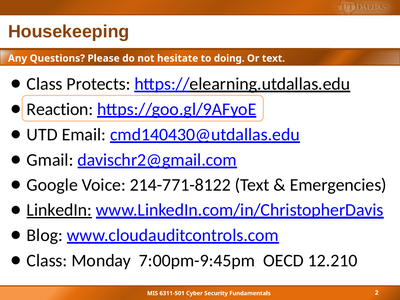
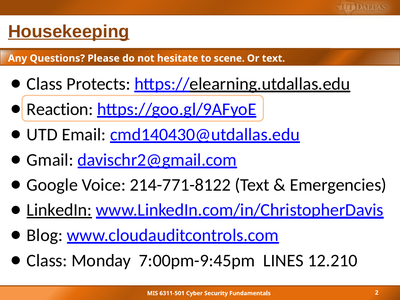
Housekeeping underline: none -> present
doing: doing -> scene
OECD: OECD -> LINES
